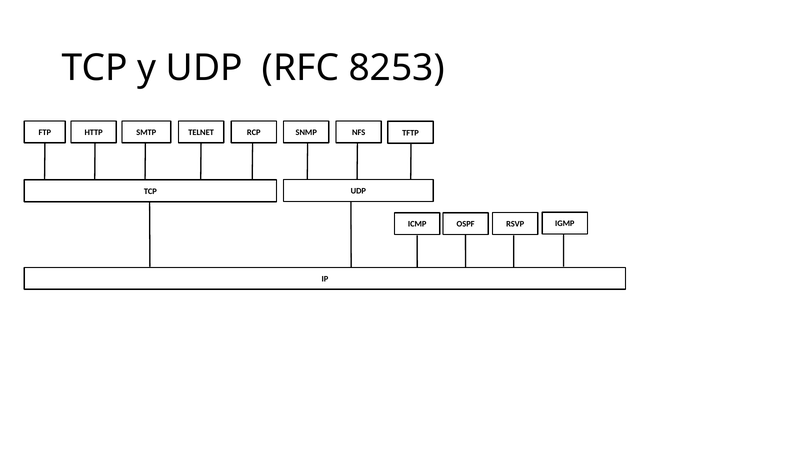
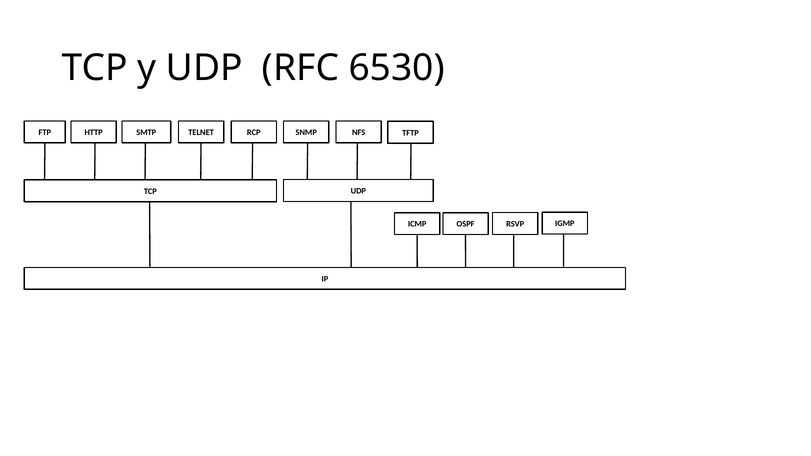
8253: 8253 -> 6530
